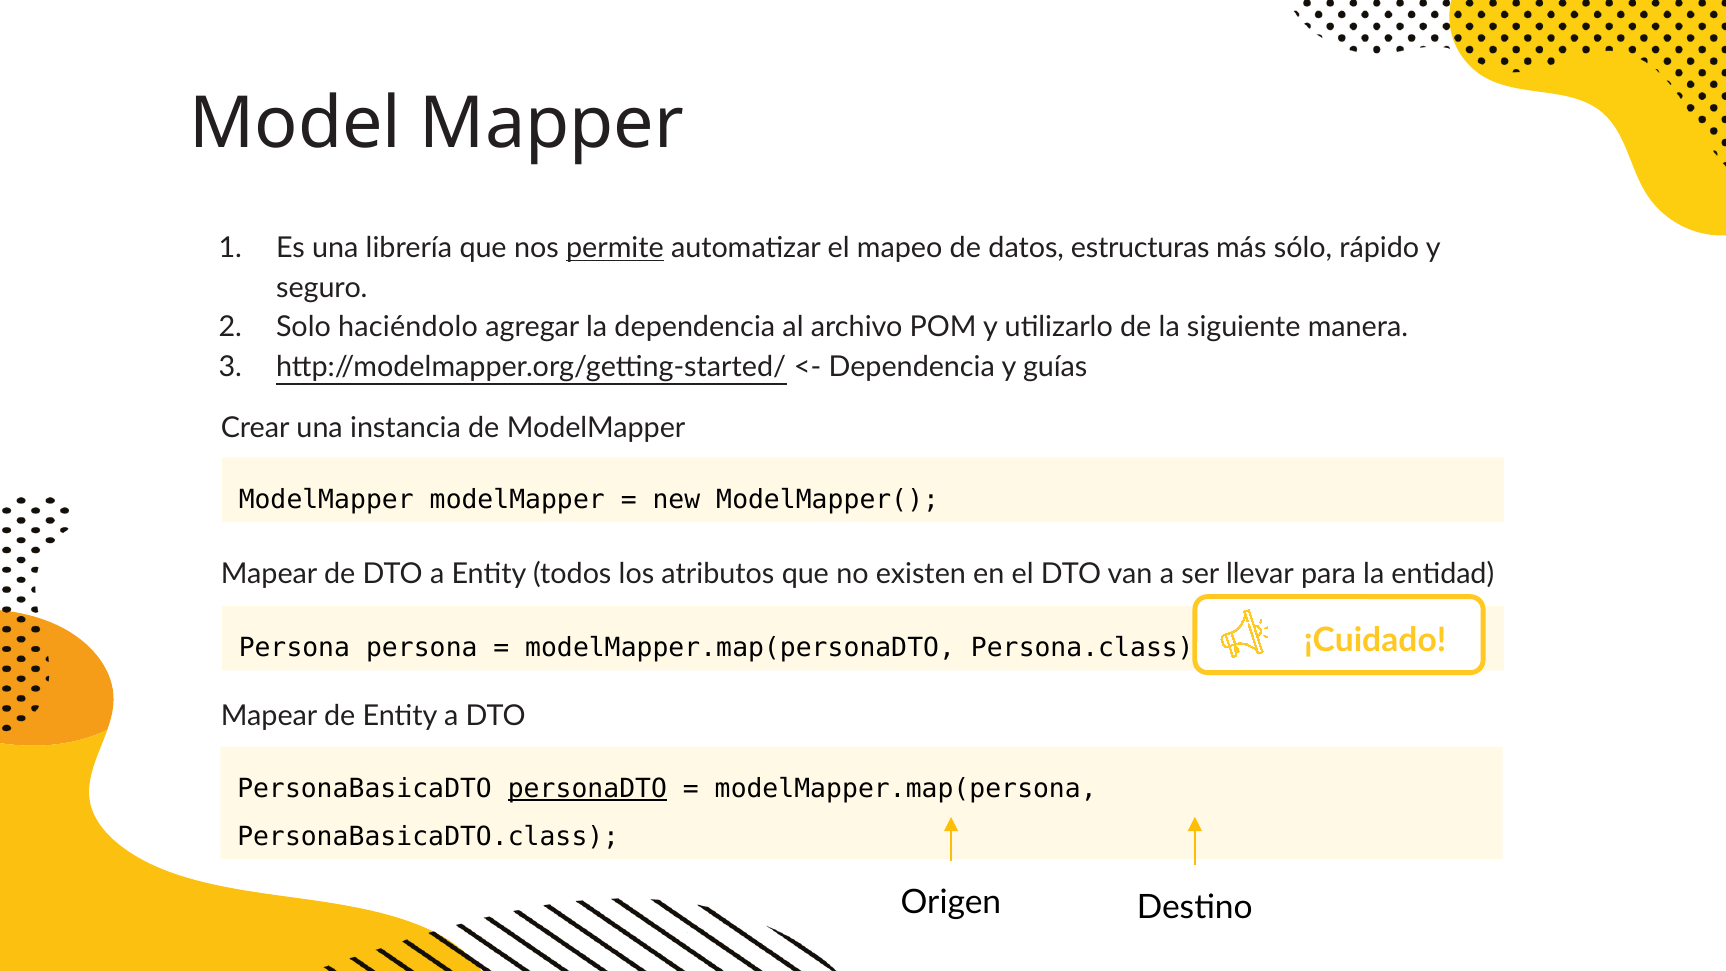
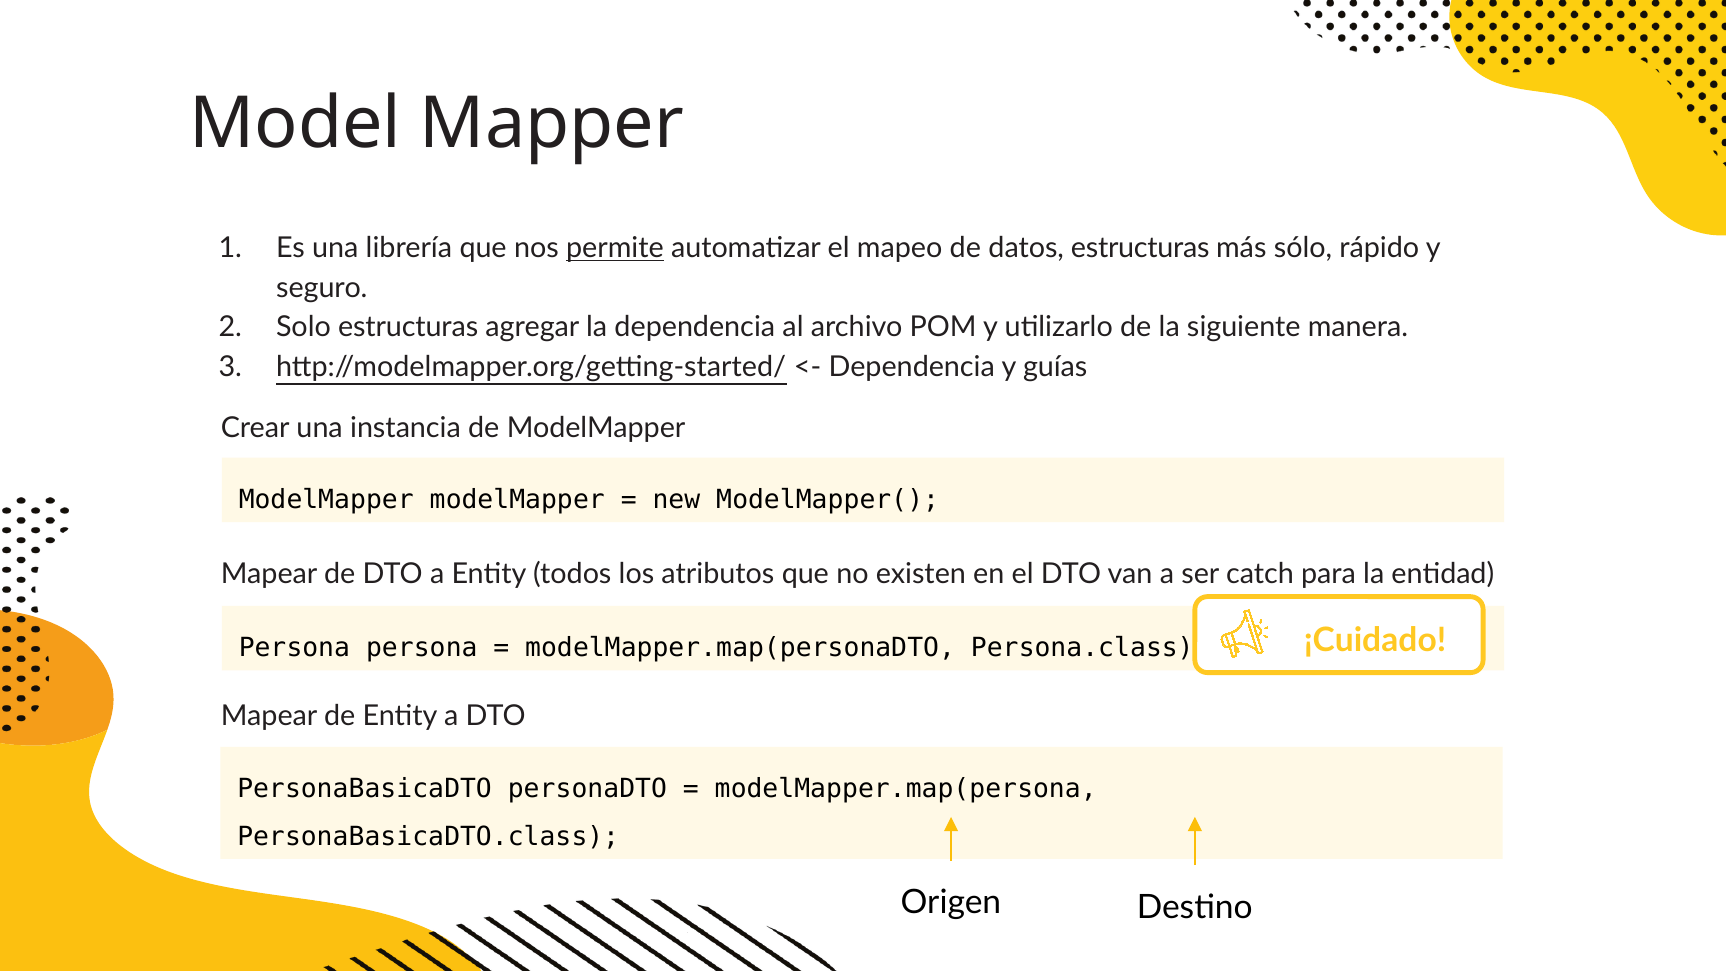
Solo haciéndolo: haciéndolo -> estructuras
llevar: llevar -> catch
personaDTO underline: present -> none
